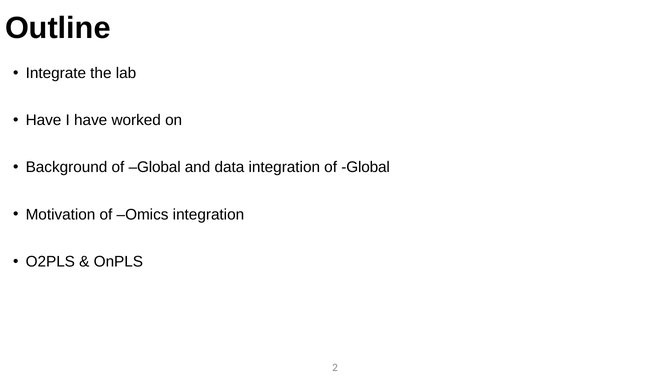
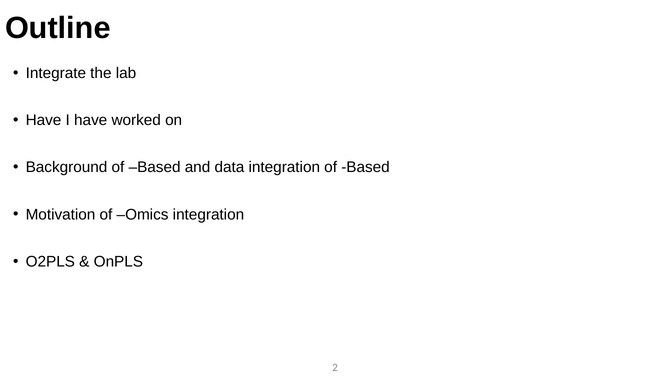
Background of Global: Global -> Based
integration of Global: Global -> Based
